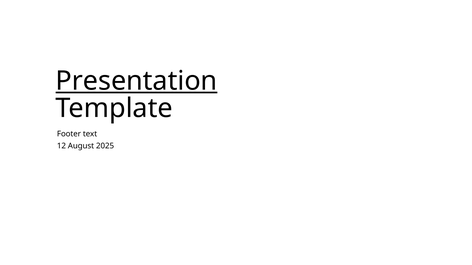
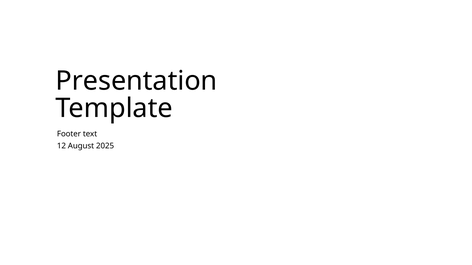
Presentation underline: present -> none
